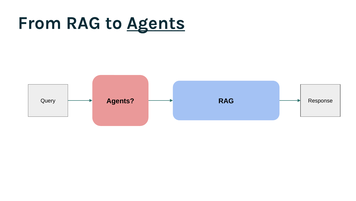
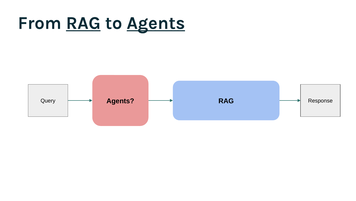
RAG at (83, 23) underline: none -> present
